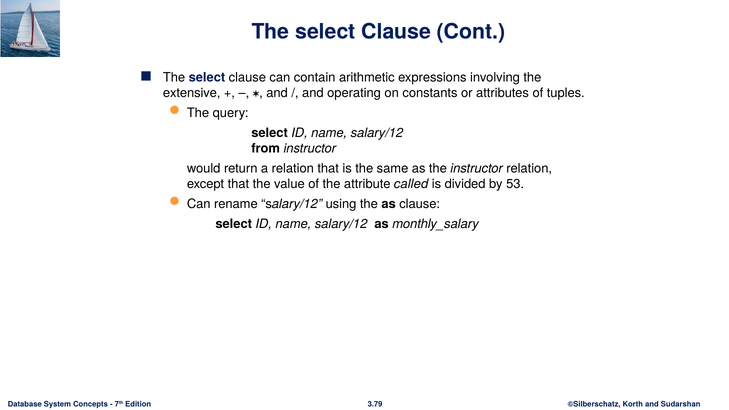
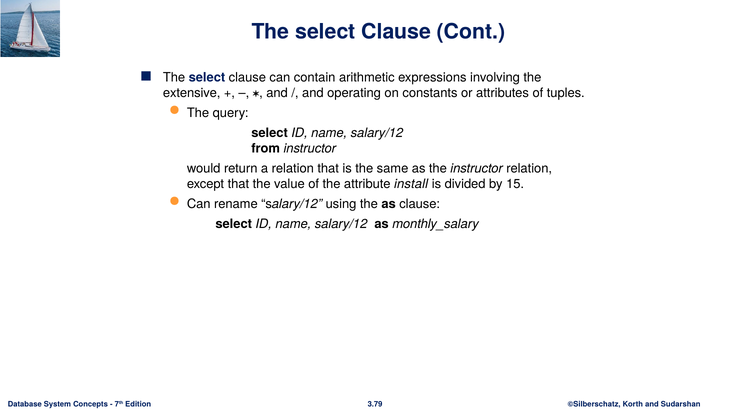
called: called -> install
53: 53 -> 15
